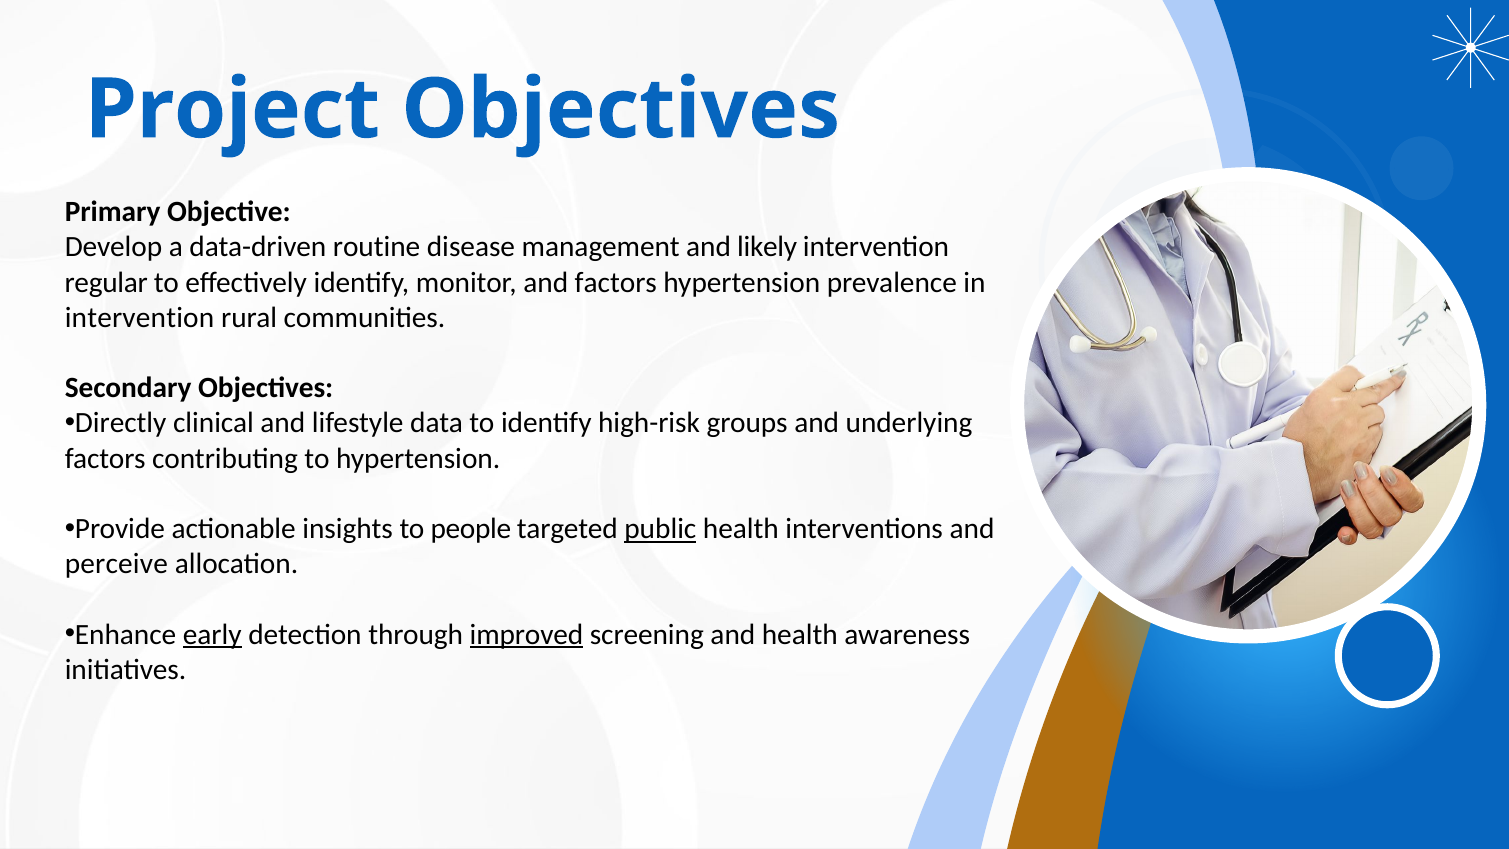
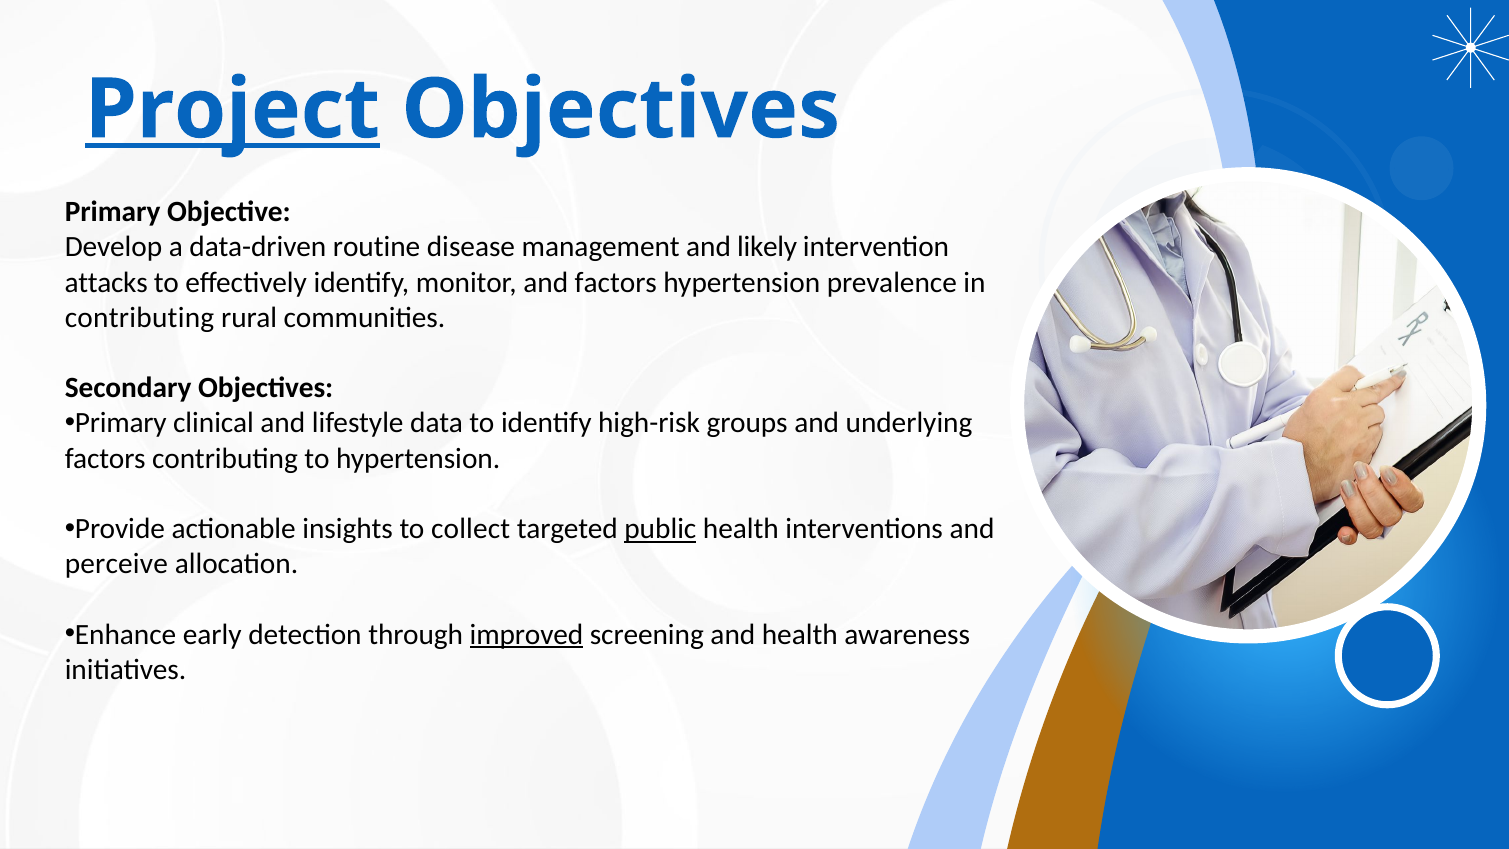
Project underline: none -> present
regular: regular -> attacks
intervention at (140, 318): intervention -> contributing
Directly at (121, 423): Directly -> Primary
people: people -> collect
early underline: present -> none
